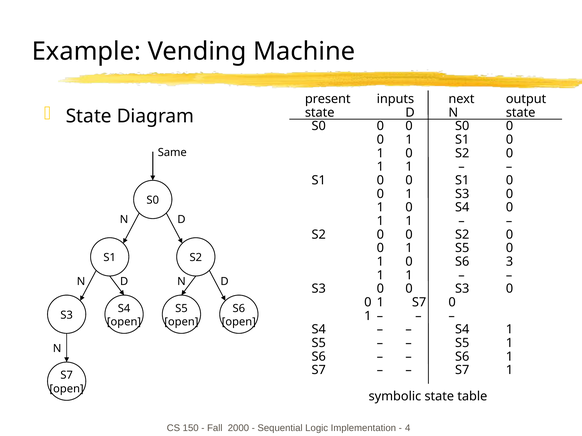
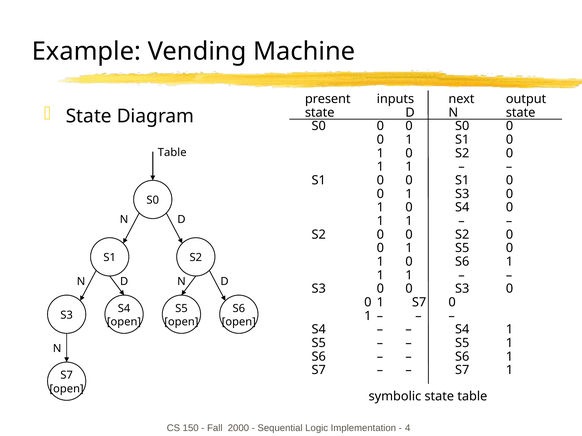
Same at (172, 152): Same -> Table
0 S6 3: 3 -> 1
